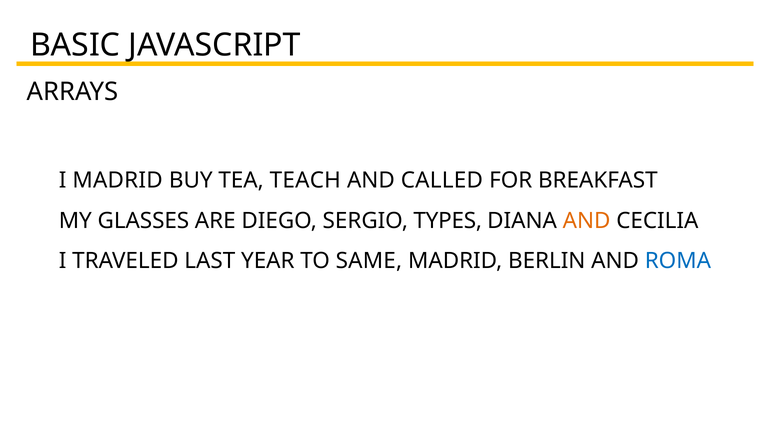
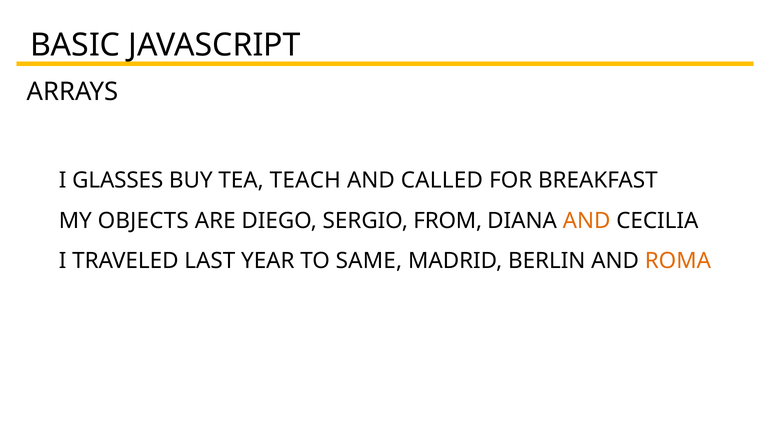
I MADRID: MADRID -> GLASSES
GLASSES: GLASSES -> OBJECTS
TYPES: TYPES -> FROM
ROMA colour: blue -> orange
